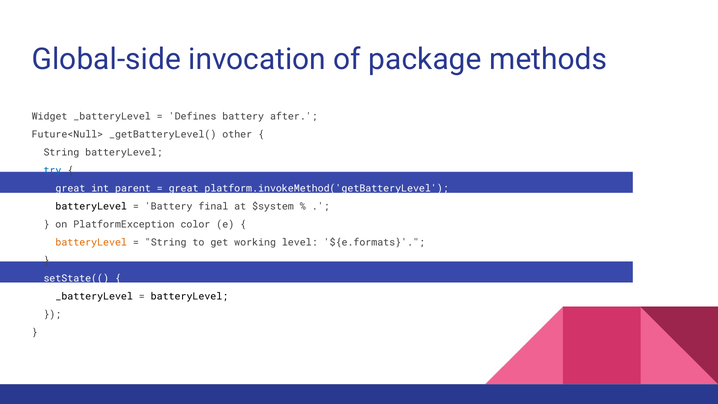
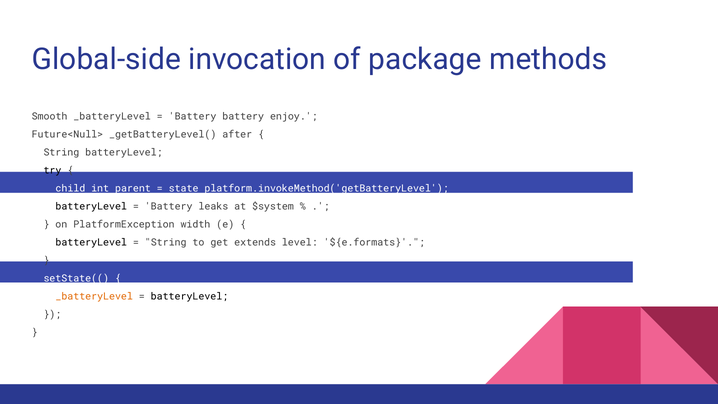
Widget: Widget -> Smooth
Defines at (193, 116): Defines -> Battery
after: after -> enjoy
other: other -> after
try colour: blue -> black
great at (70, 188): great -> child
great at (184, 188): great -> state
final: final -> leaks
color: color -> width
batteryLevel at (91, 242) colour: orange -> black
working: working -> extends
_batteryLevel at (94, 296) colour: black -> orange
